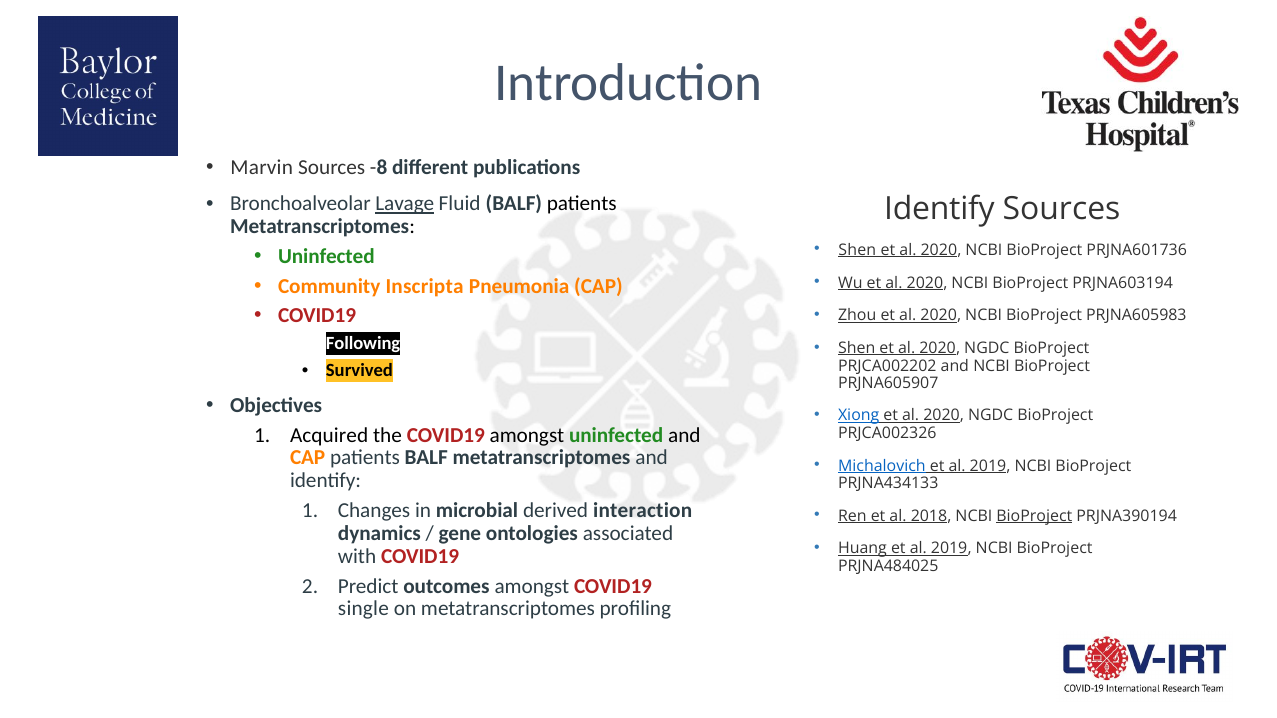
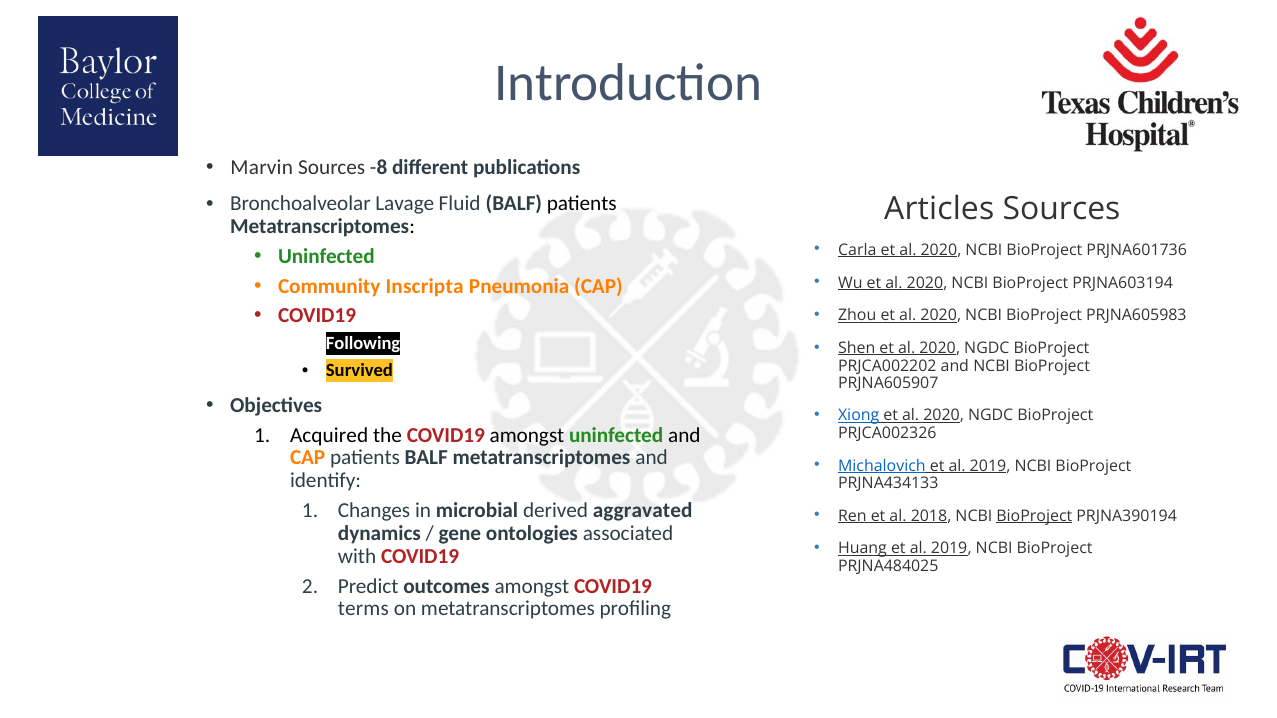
Lavage underline: present -> none
Identify at (939, 209): Identify -> Articles
Shen at (857, 250): Shen -> Carla
interaction: interaction -> aggravated
single: single -> terms
